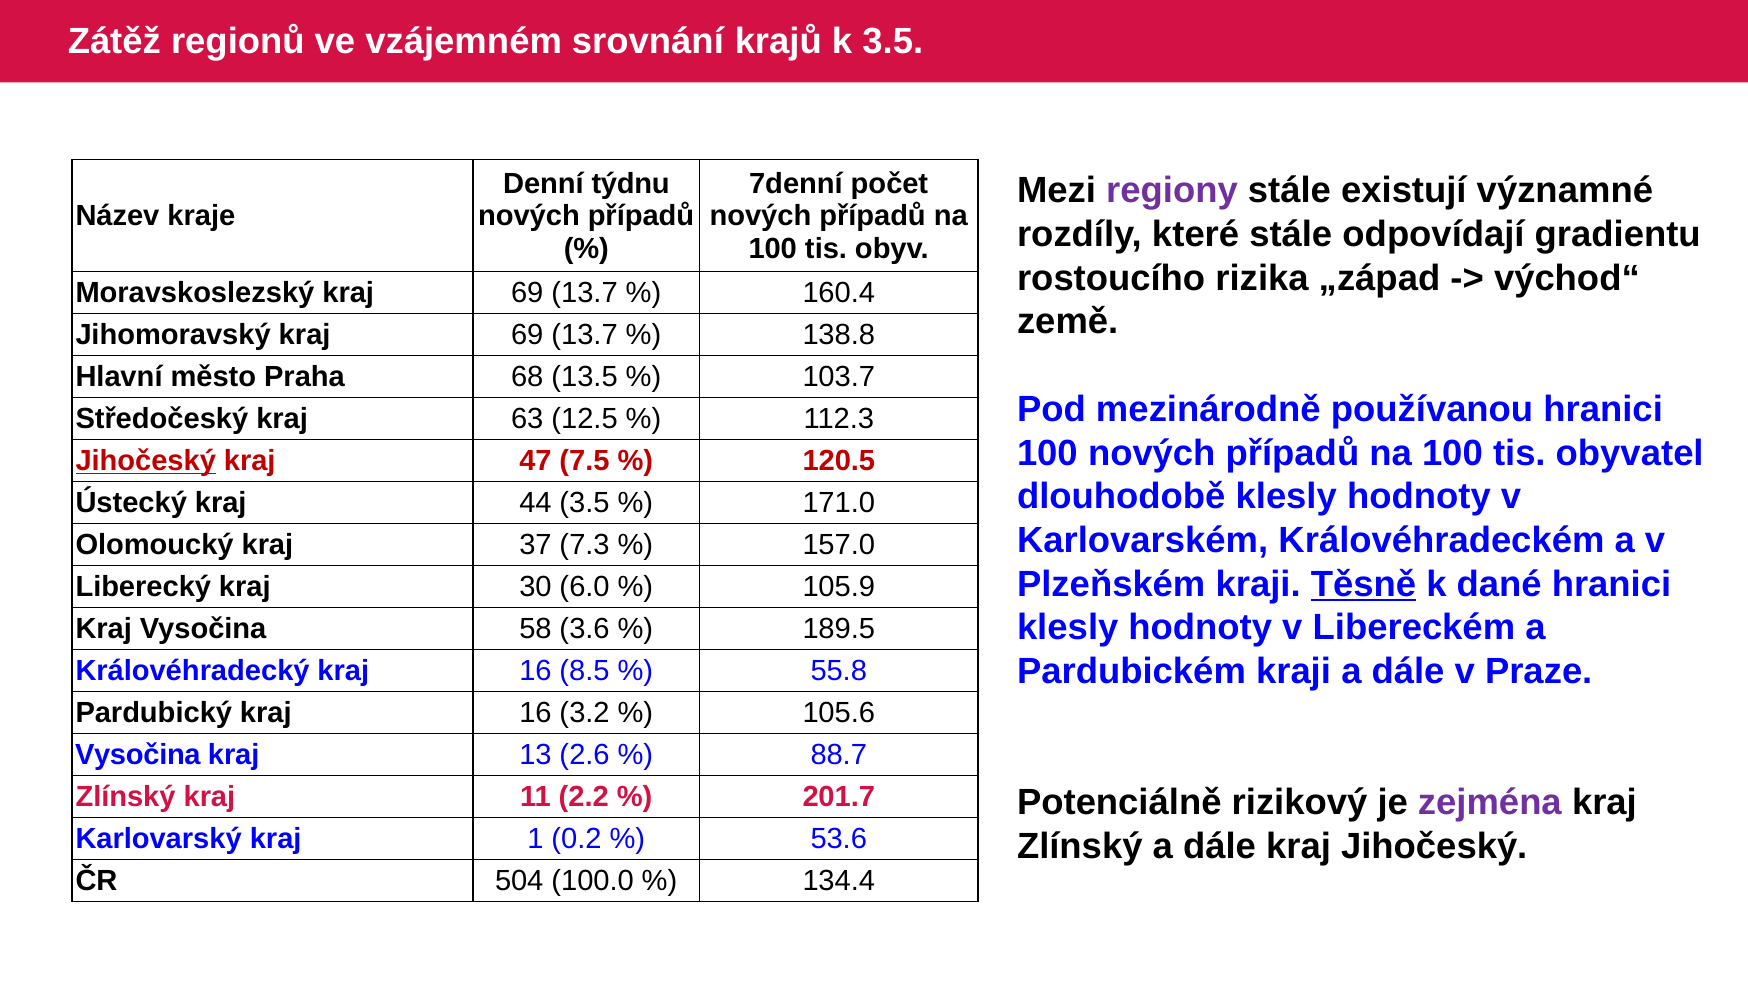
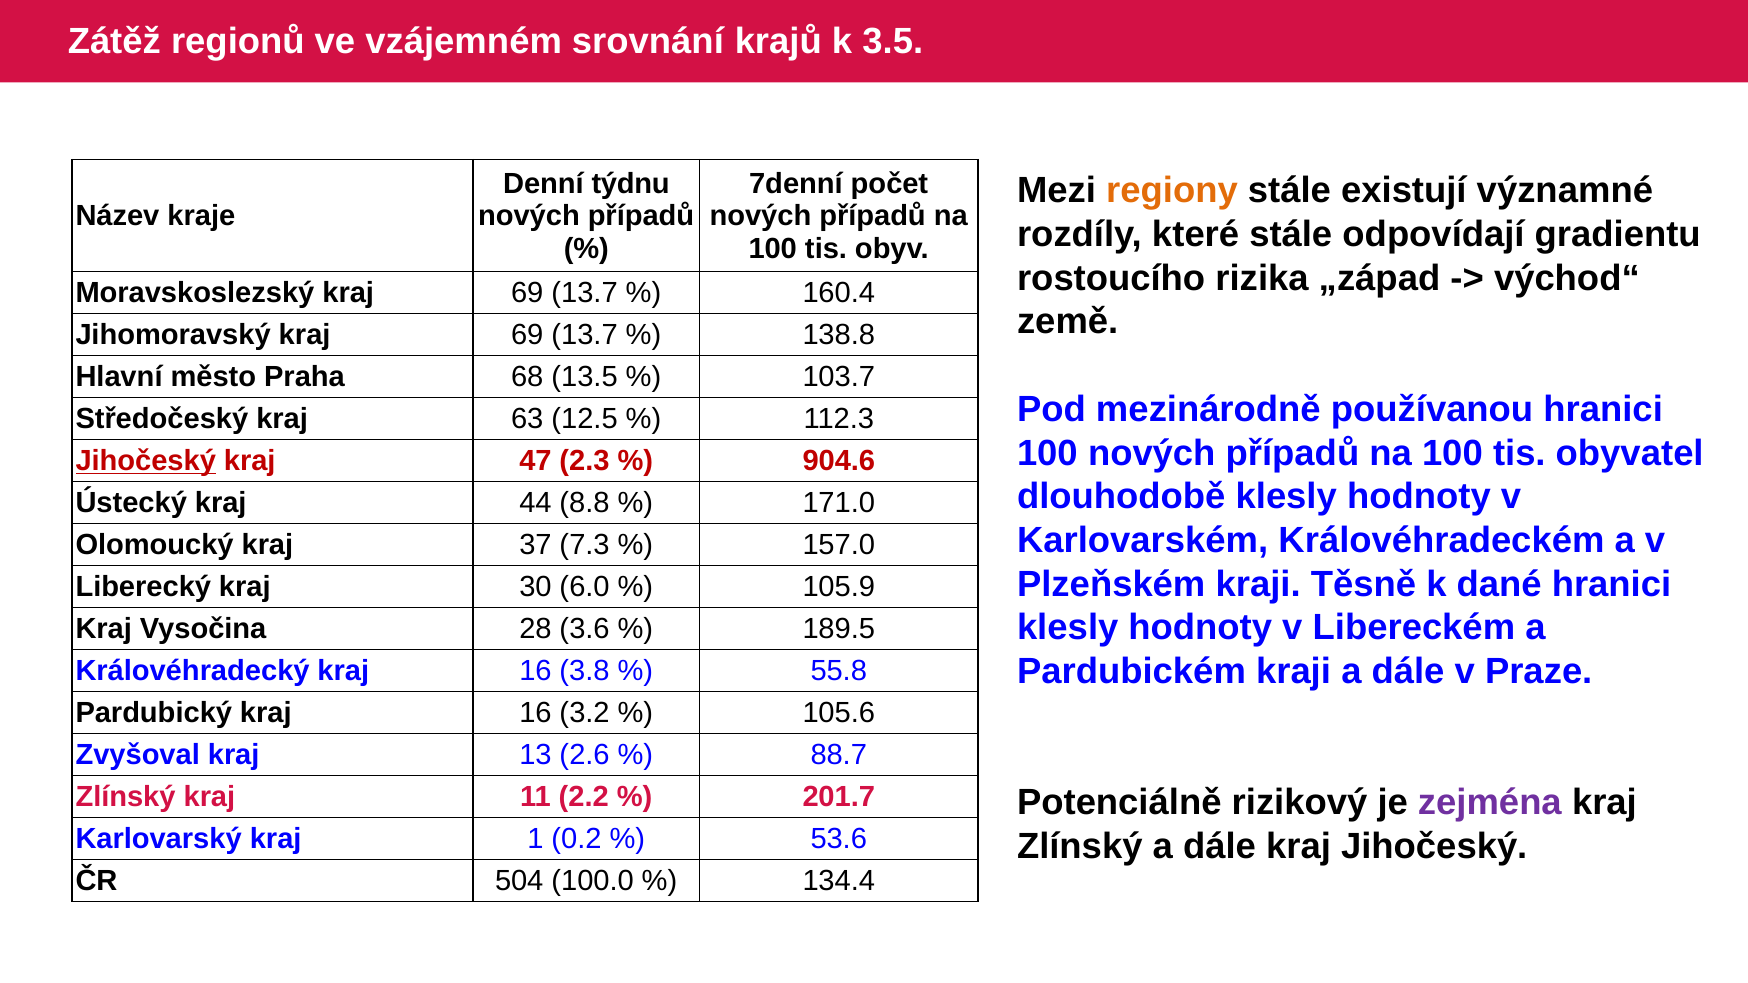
regiony colour: purple -> orange
7.5: 7.5 -> 2.3
120.5: 120.5 -> 904.6
44 3.5: 3.5 -> 8.8
Těsně underline: present -> none
58: 58 -> 28
8.5: 8.5 -> 3.8
Vysočina at (138, 755): Vysočina -> Zvyšoval
